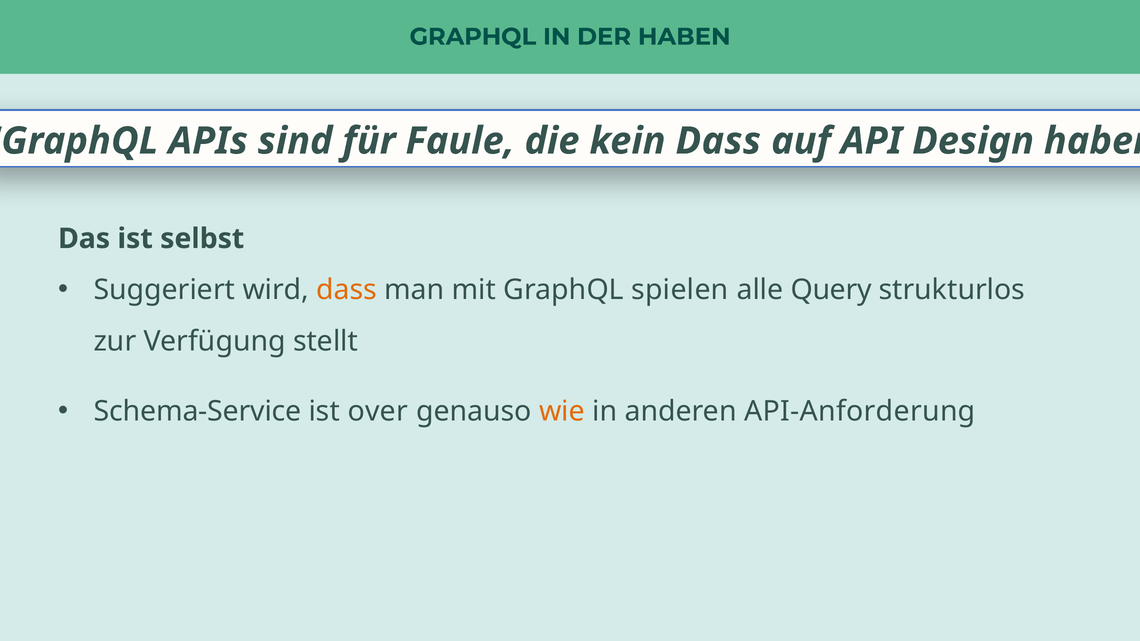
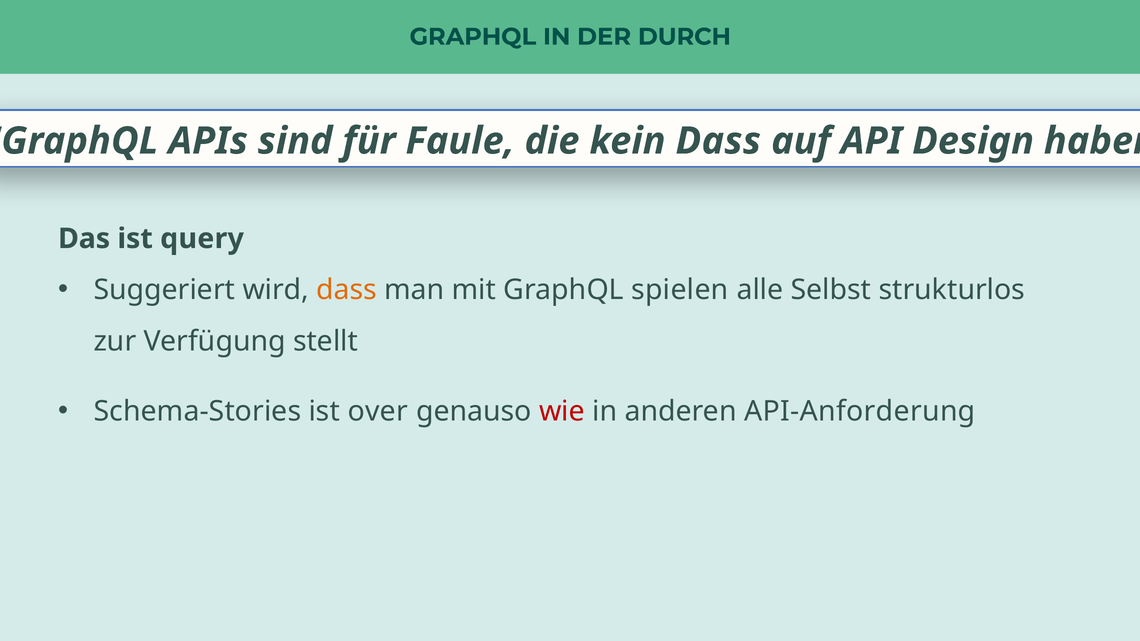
DER HABEN: HABEN -> DURCH
selbst: selbst -> query
Query: Query -> Selbst
Schema-Service: Schema-Service -> Schema-Stories
wie colour: orange -> red
